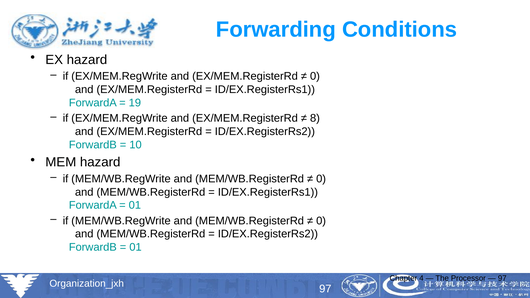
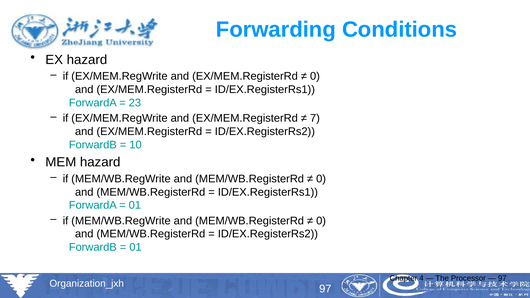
19: 19 -> 23
8: 8 -> 7
